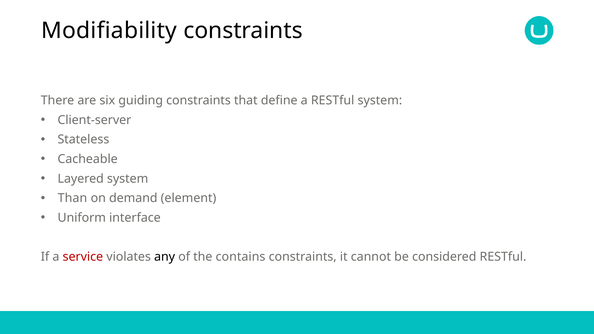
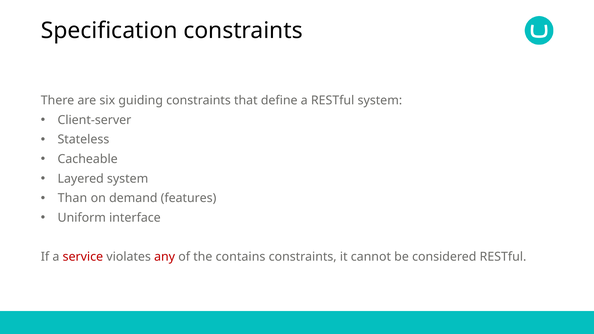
Modifiability: Modifiability -> Specification
element: element -> features
any colour: black -> red
